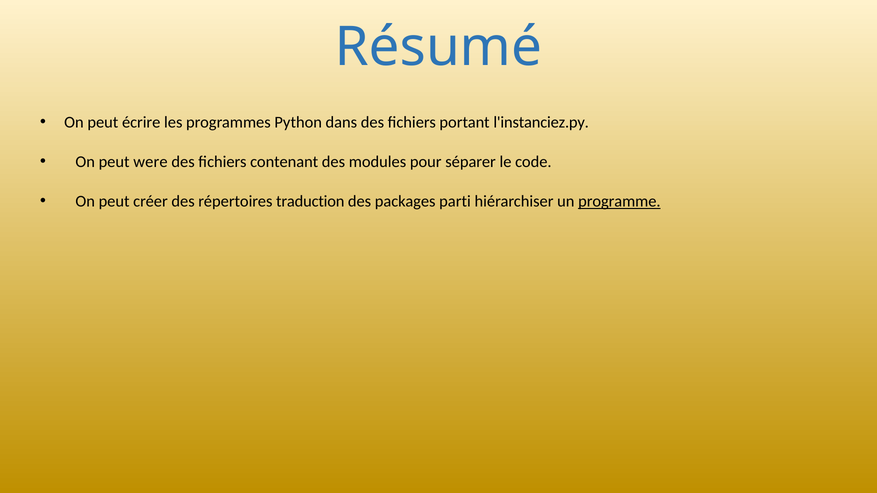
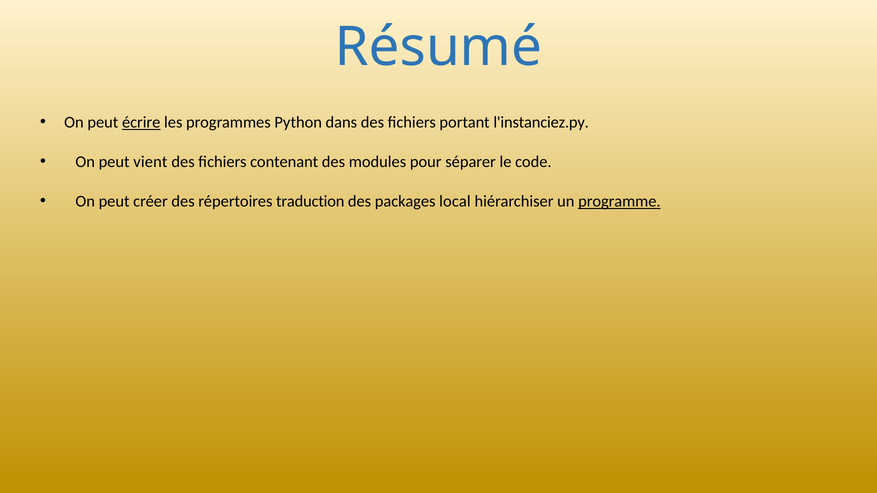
écrire underline: none -> present
were: were -> vient
parti: parti -> local
